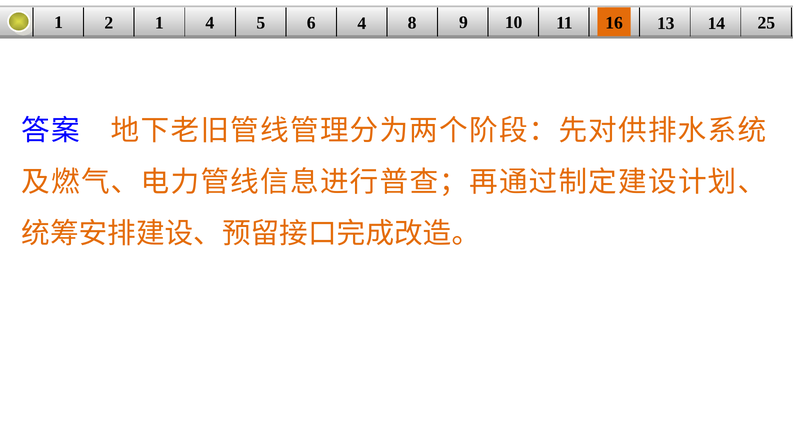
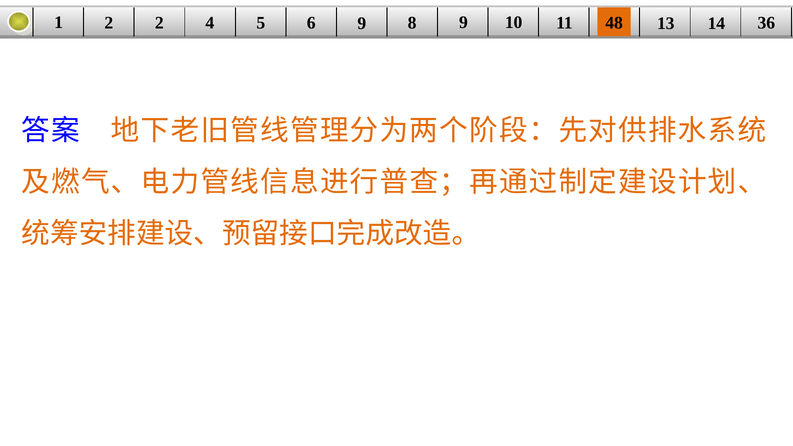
2 1: 1 -> 2
6 4: 4 -> 9
16: 16 -> 48
25: 25 -> 36
